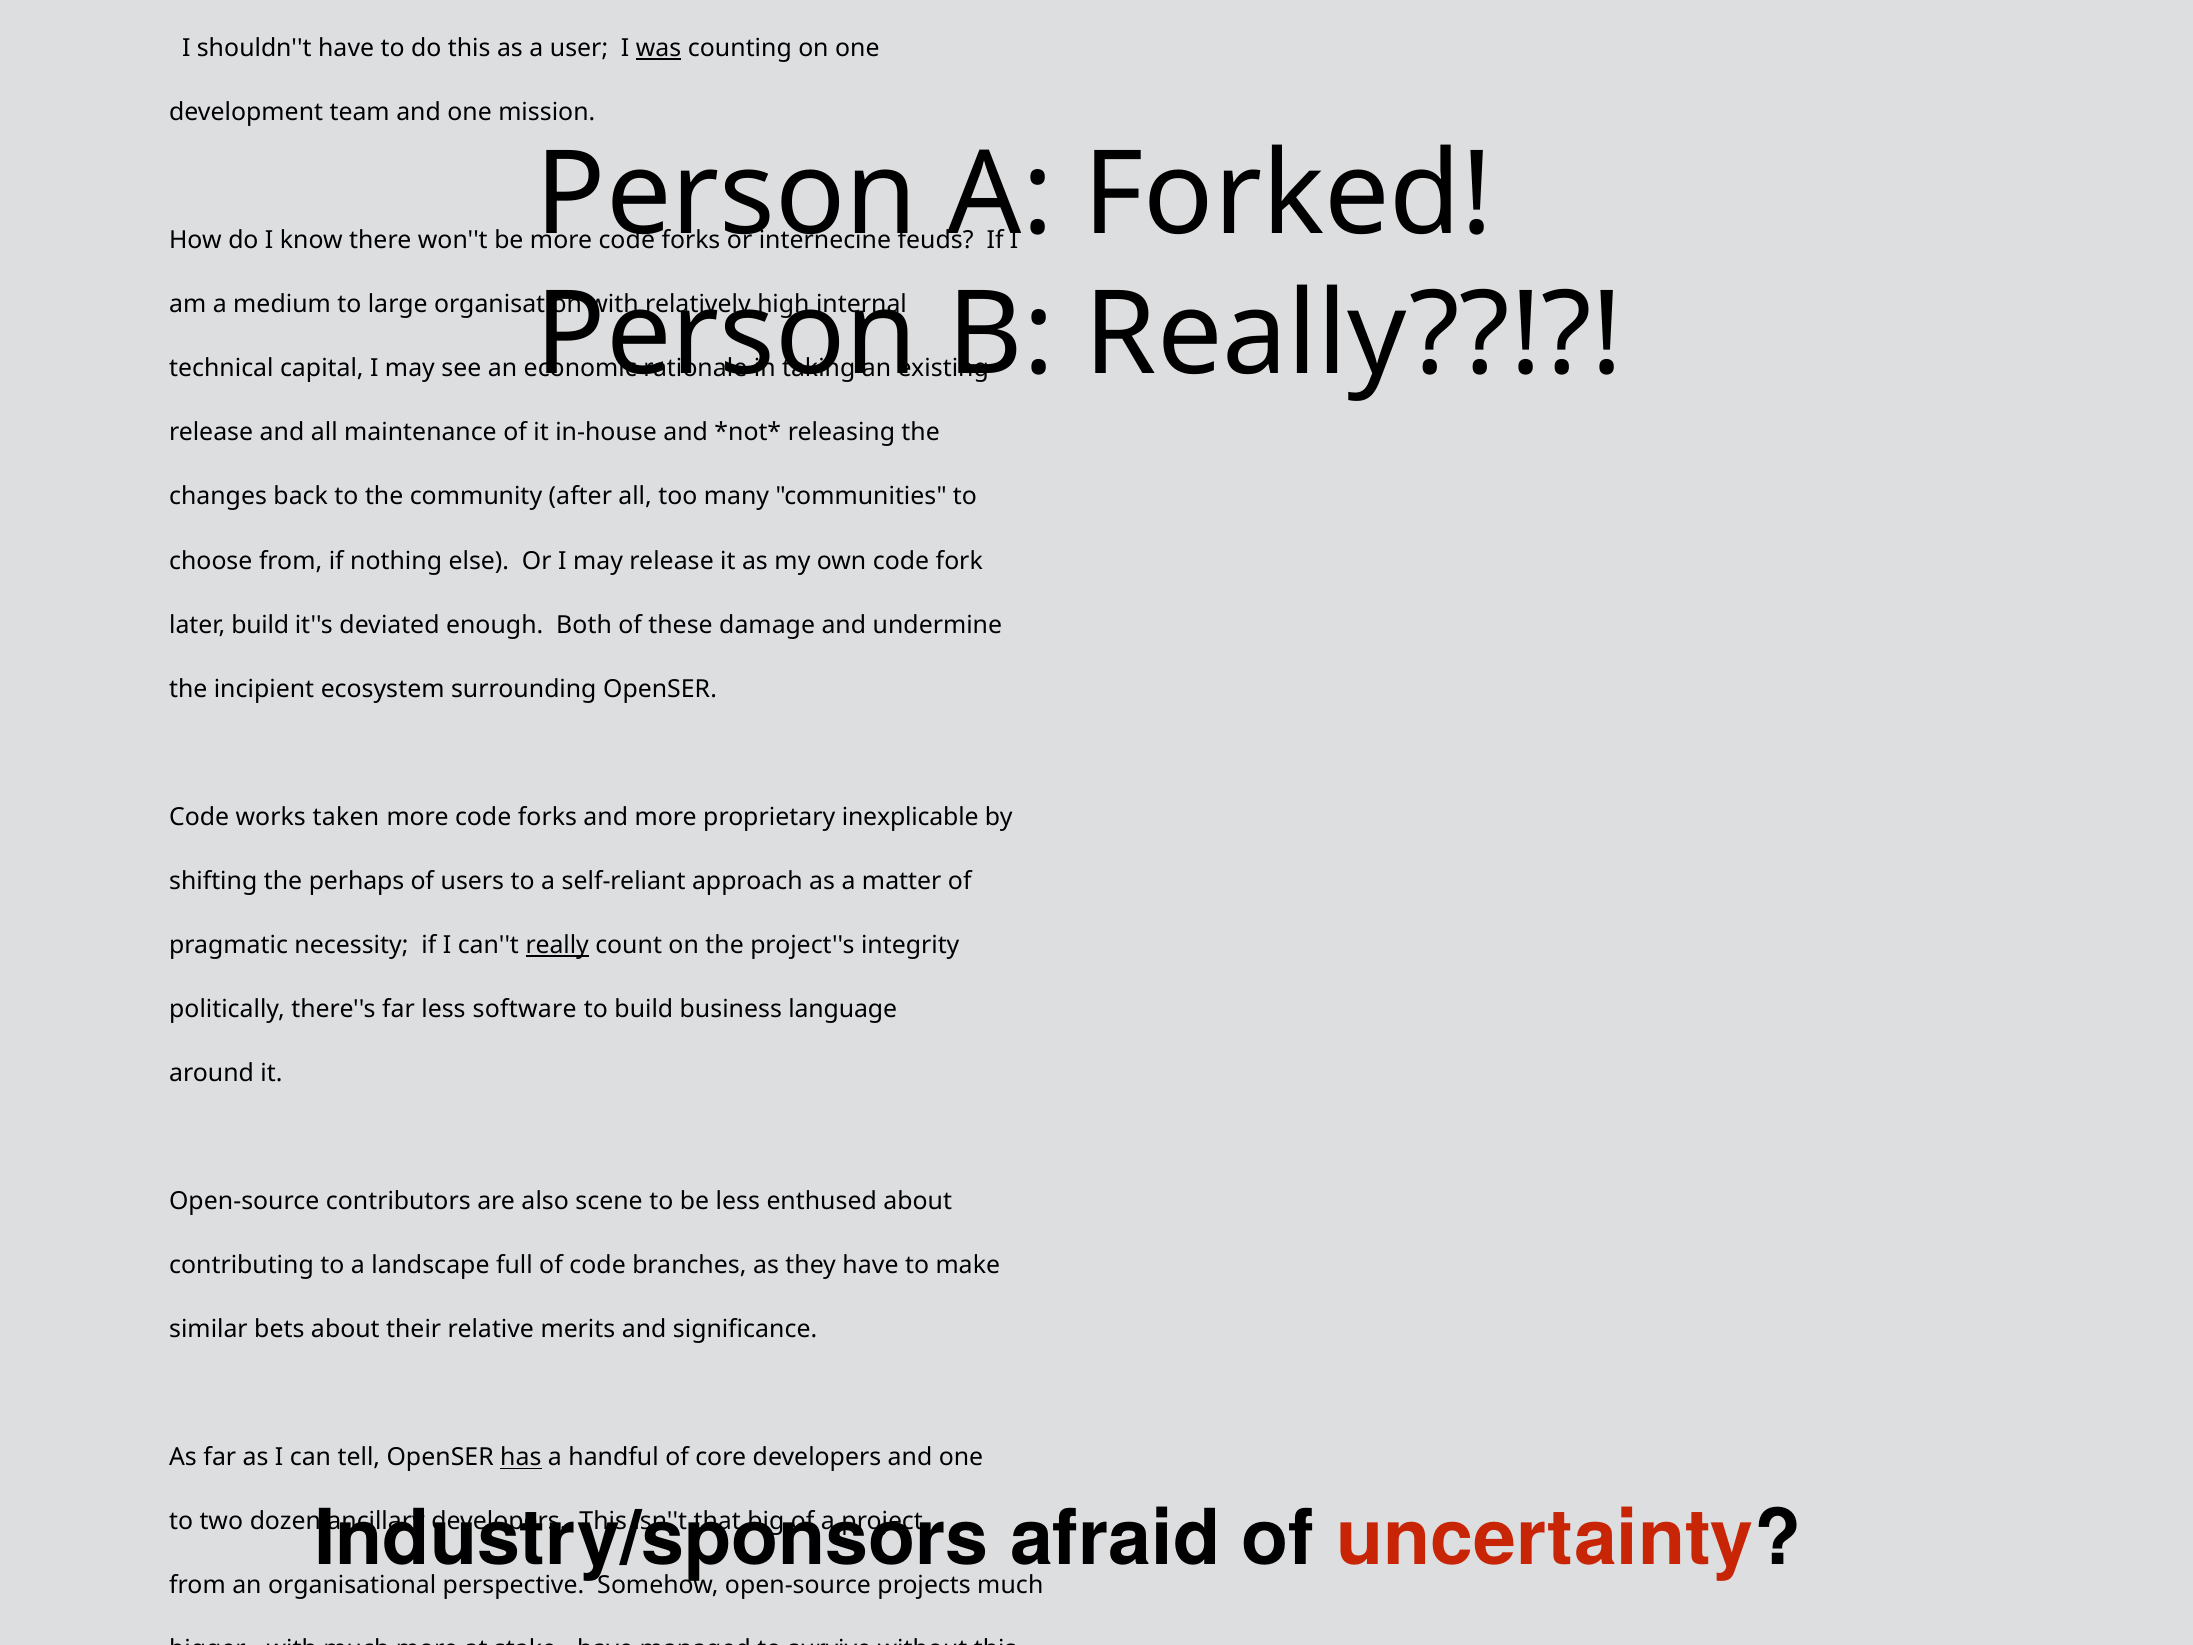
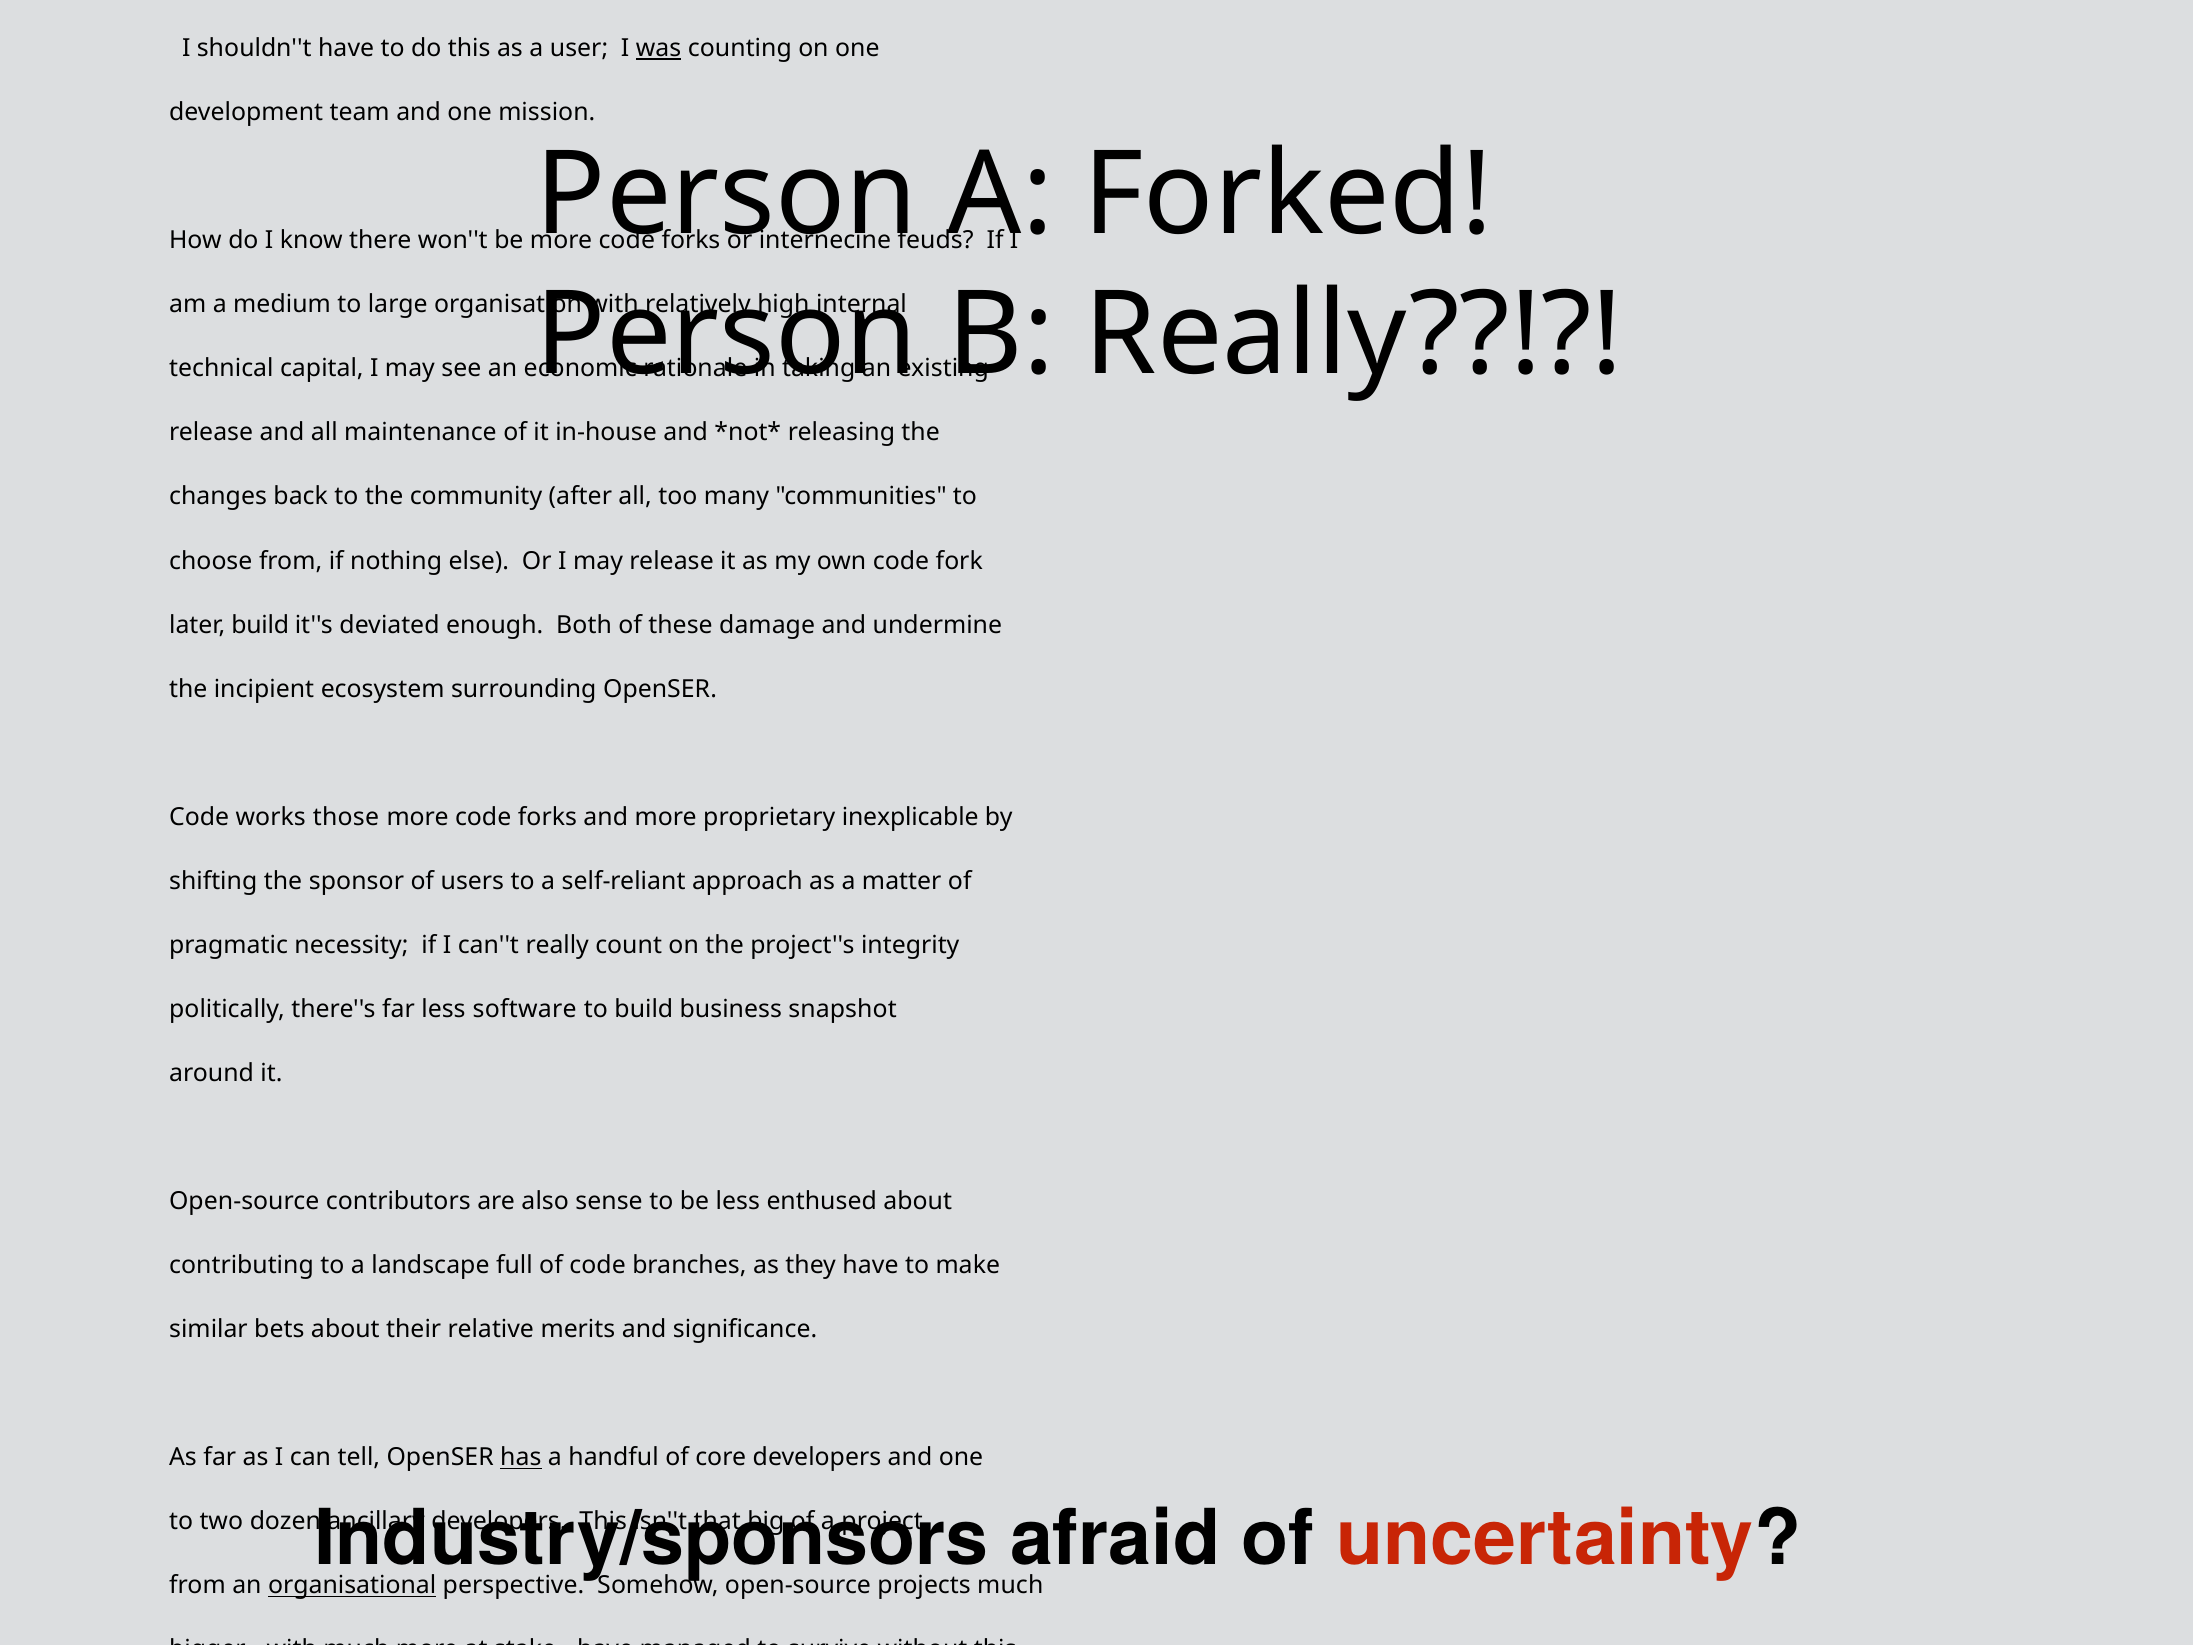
works taken: taken -> those
perhaps: perhaps -> sponsor
really at (557, 945) underline: present -> none
language: language -> snapshot
also scene: scene -> sense
organisational at (352, 1586) underline: none -> present
